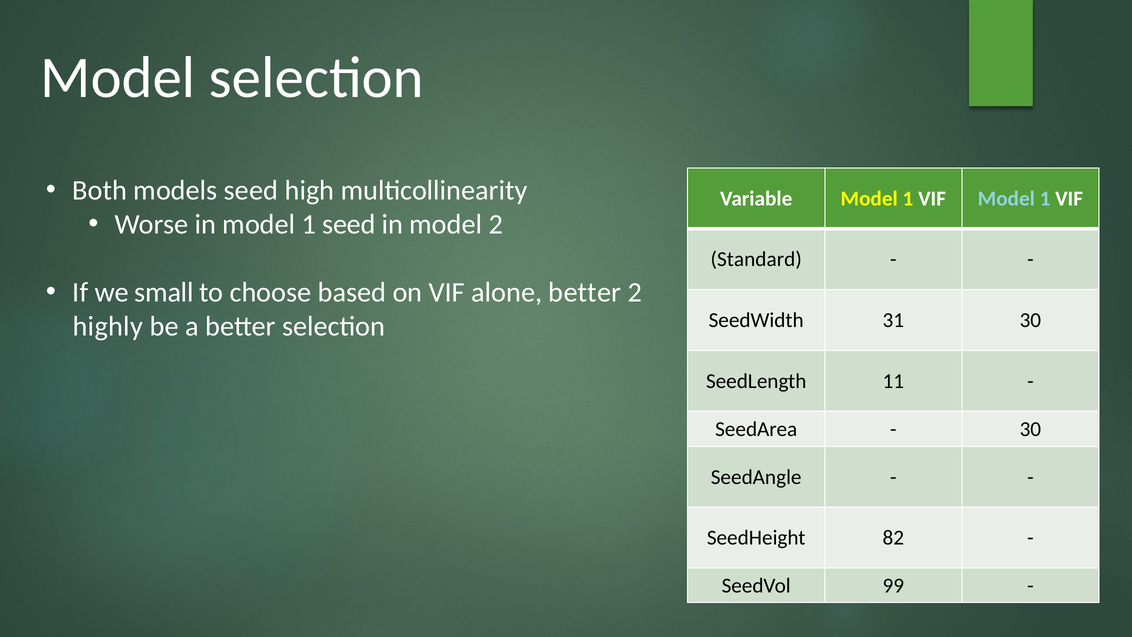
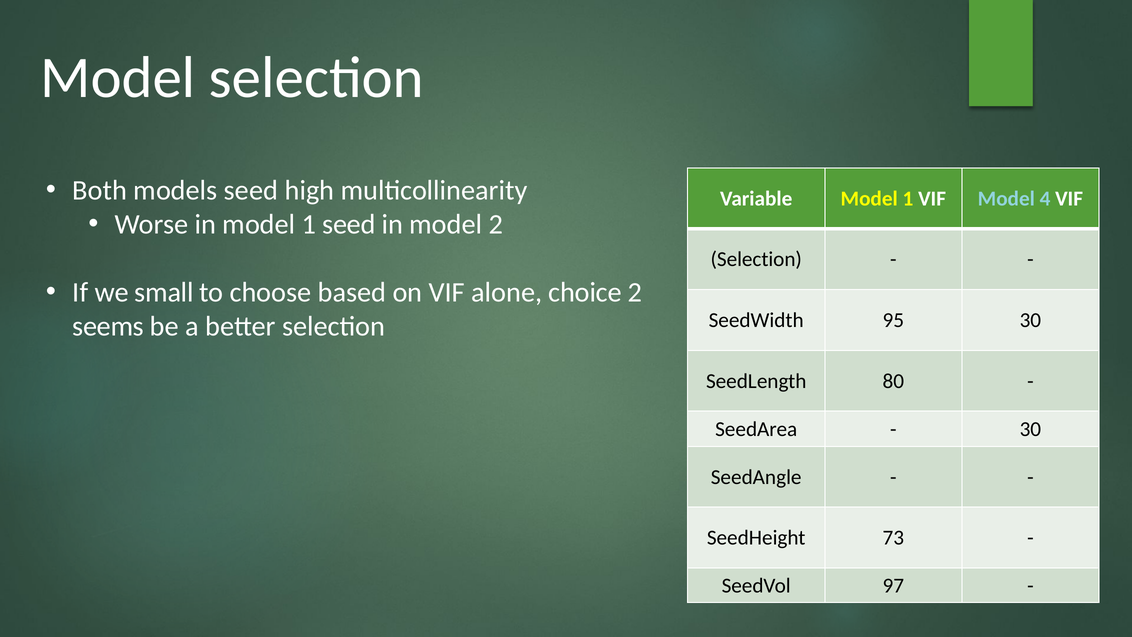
VIF Model 1: 1 -> 4
Standard at (756, 259): Standard -> Selection
alone better: better -> choice
31: 31 -> 95
highly: highly -> seems
11: 11 -> 80
82: 82 -> 73
99: 99 -> 97
